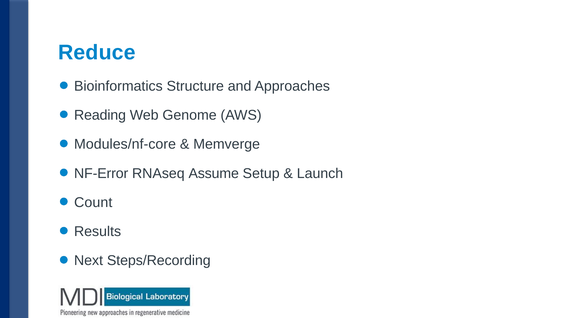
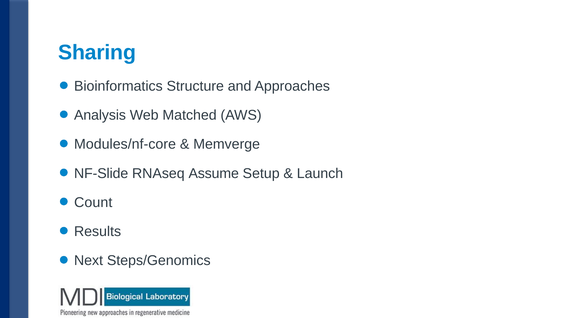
Reduce: Reduce -> Sharing
Reading: Reading -> Analysis
Genome: Genome -> Matched
NF-Error: NF-Error -> NF-Slide
Steps/Recording: Steps/Recording -> Steps/Genomics
